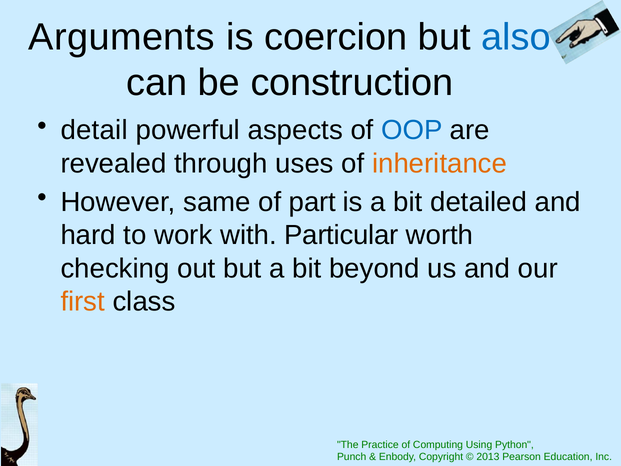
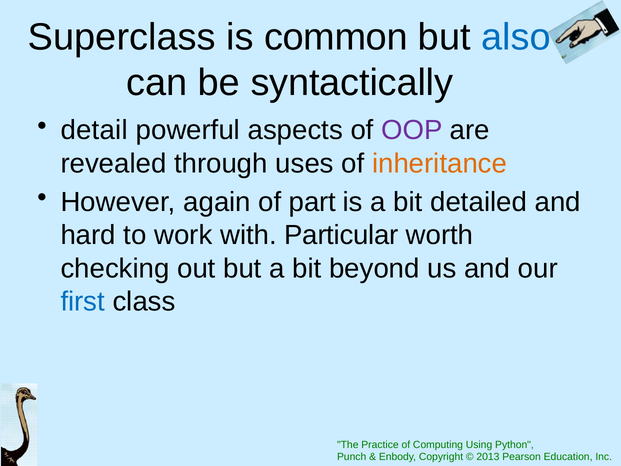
Arguments: Arguments -> Superclass
coercion: coercion -> common
construction: construction -> syntactically
OOP colour: blue -> purple
same: same -> again
first colour: orange -> blue
